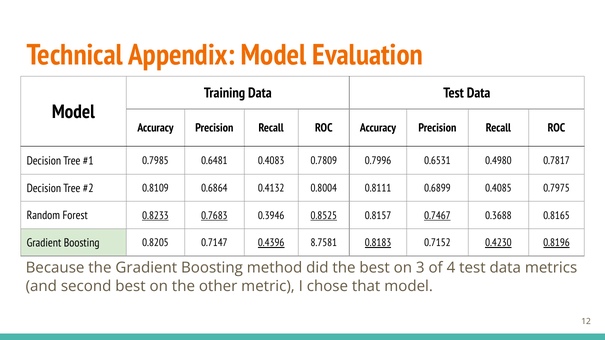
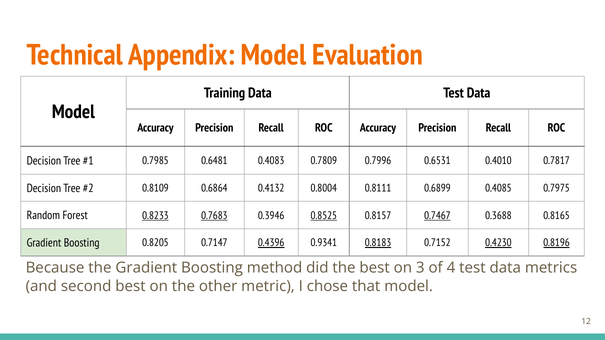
0.4980: 0.4980 -> 0.4010
8.7581: 8.7581 -> 0.9341
